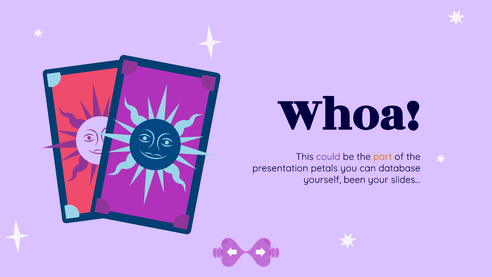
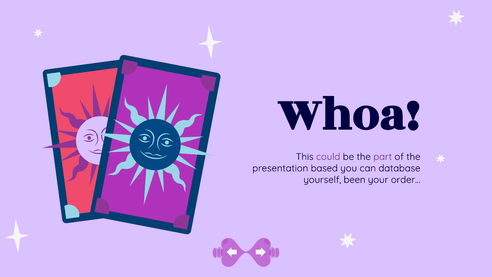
part colour: orange -> purple
petals: petals -> based
slides…: slides… -> order…
